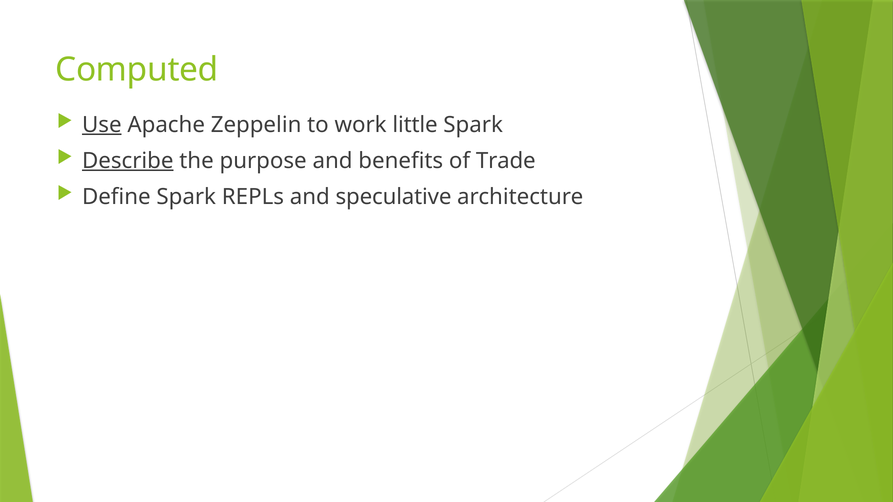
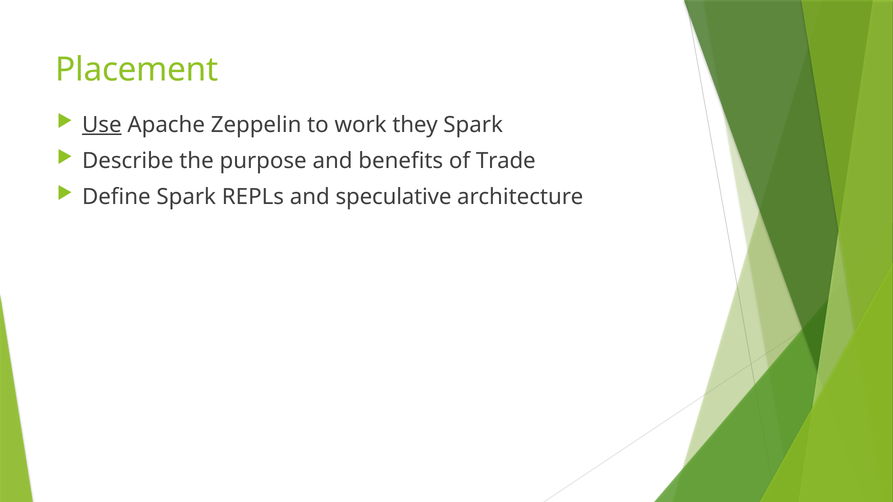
Computed: Computed -> Placement
little: little -> they
Describe underline: present -> none
